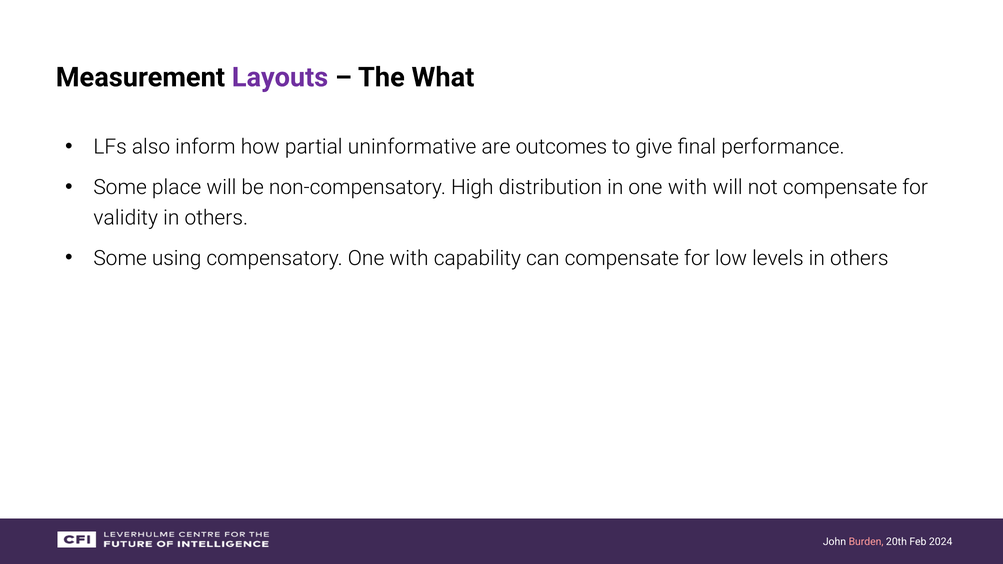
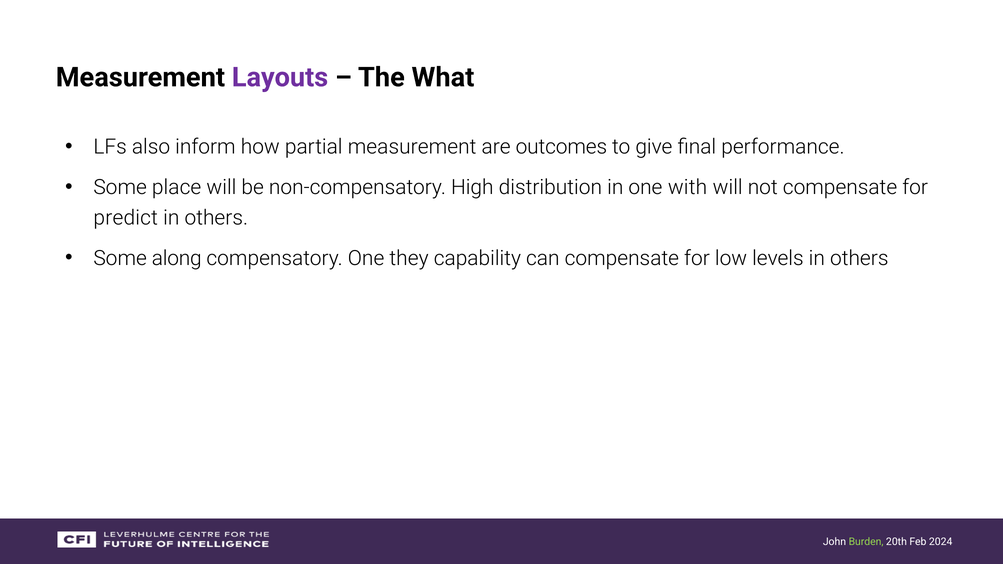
partial uninformative: uninformative -> measurement
validity: validity -> predict
using: using -> along
compensatory One with: with -> they
Burden colour: pink -> light green
